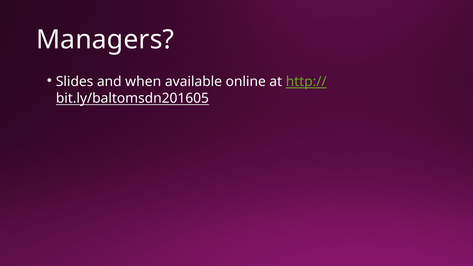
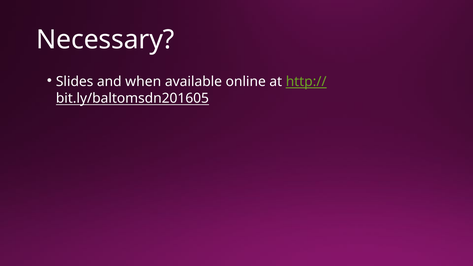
Managers: Managers -> Necessary
